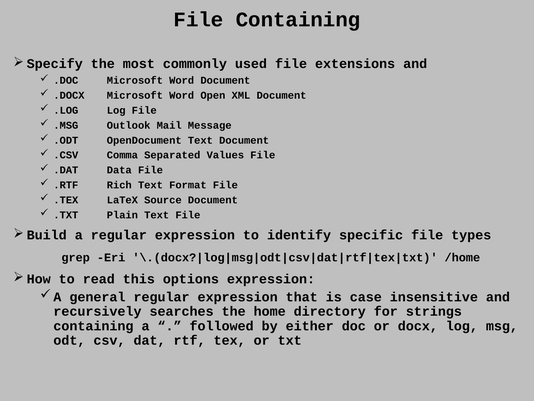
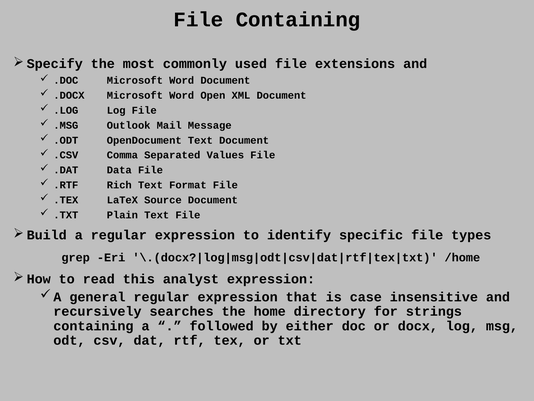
options: options -> analyst
